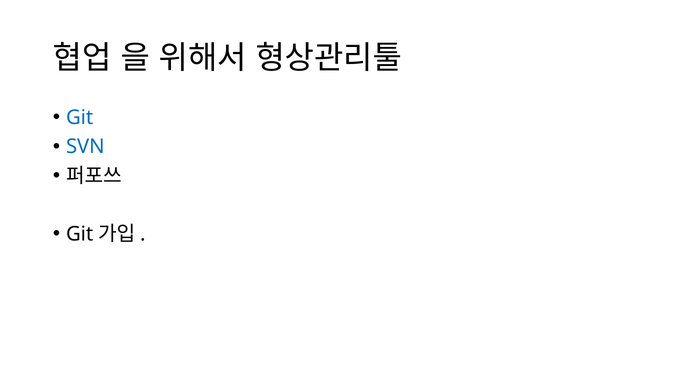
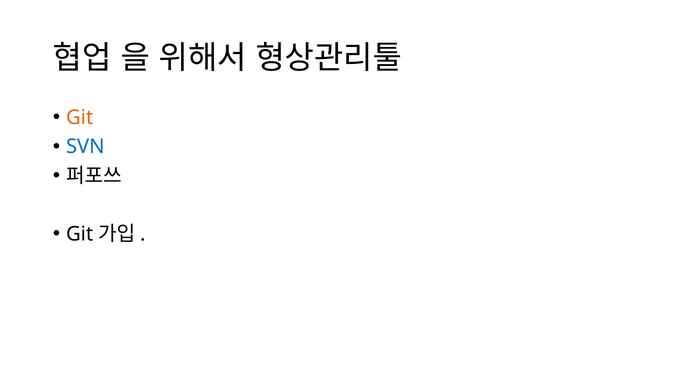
Git at (80, 118) colour: blue -> orange
